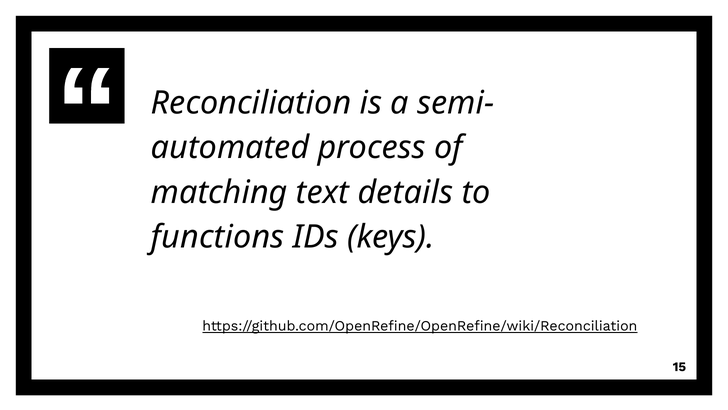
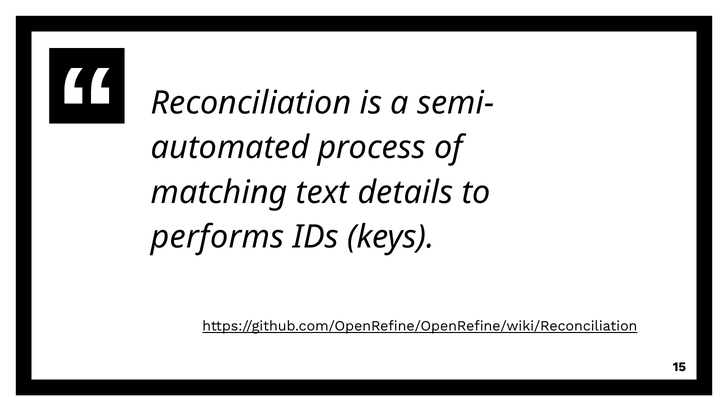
functions: functions -> performs
